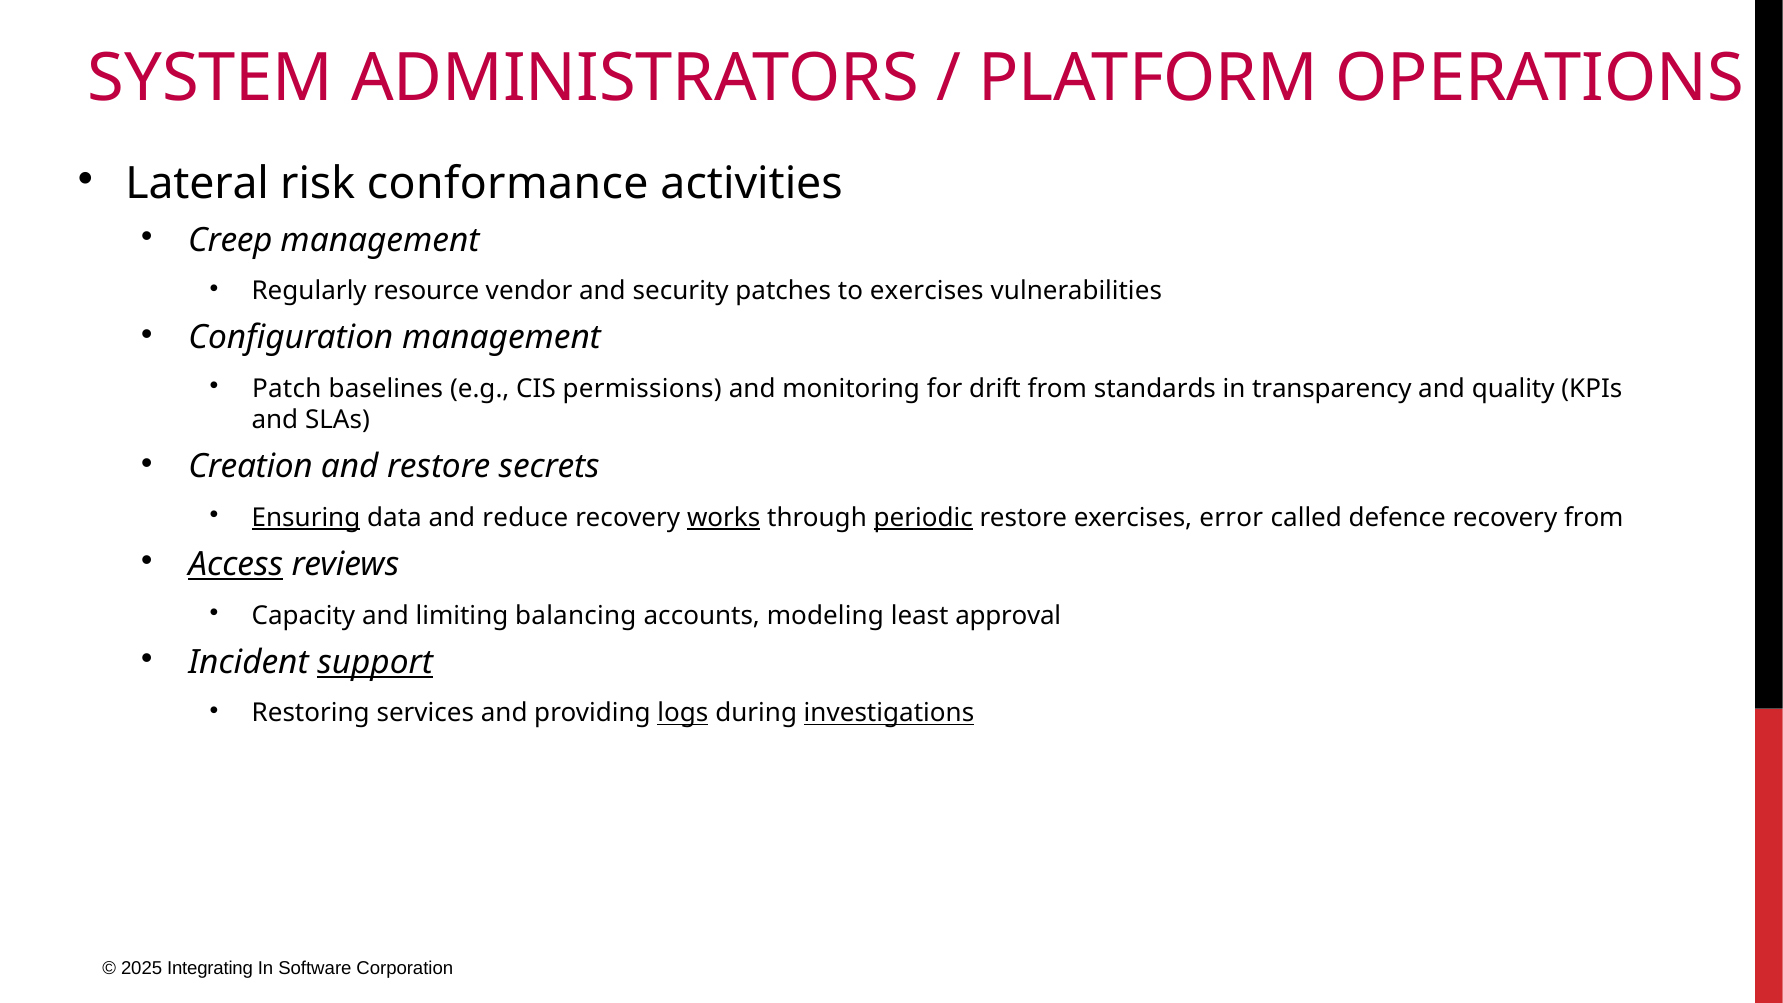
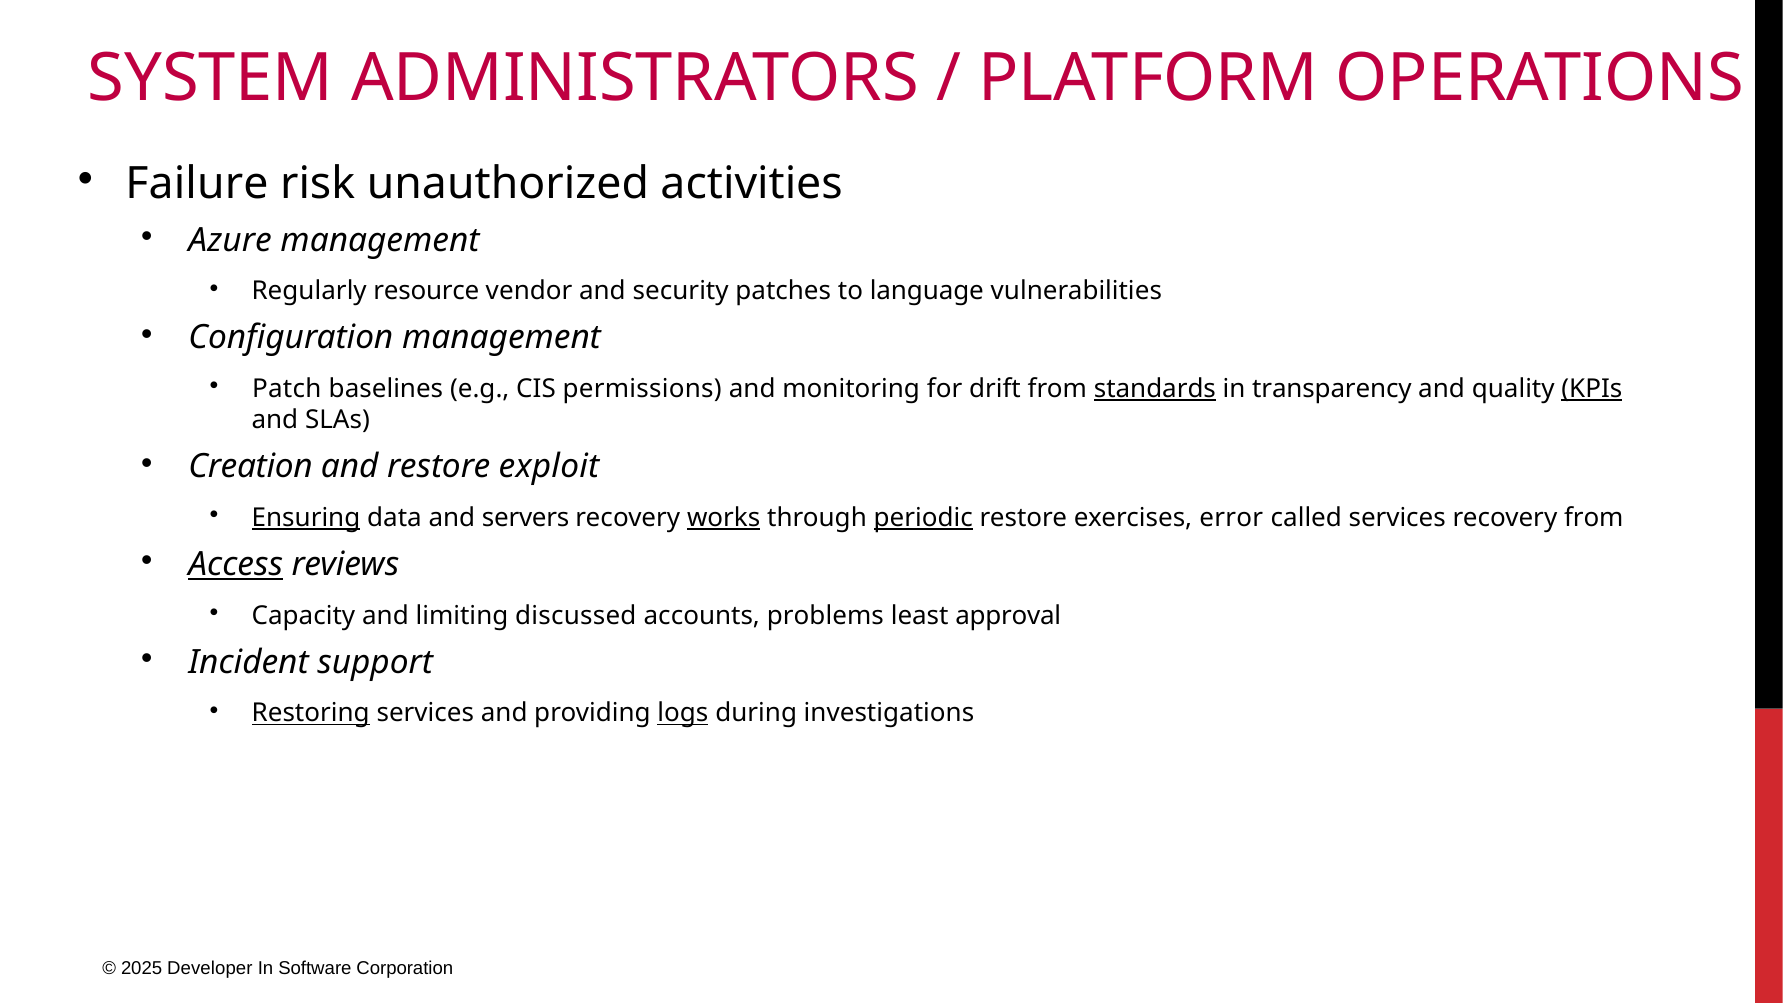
Lateral: Lateral -> Failure
conformance: conformance -> unauthorized
Creep: Creep -> Azure
to exercises: exercises -> language
standards underline: none -> present
KPIs underline: none -> present
secrets: secrets -> exploit
reduce: reduce -> servers
called defence: defence -> services
balancing: balancing -> discussed
modeling: modeling -> problems
support underline: present -> none
Restoring underline: none -> present
investigations underline: present -> none
Integrating: Integrating -> Developer
